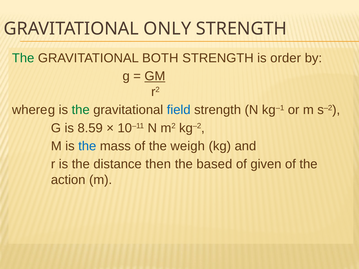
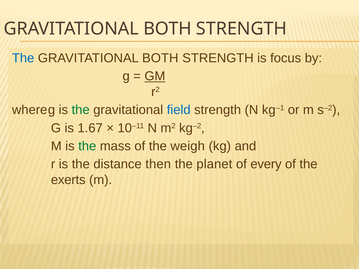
ONLY at (167, 29): ONLY -> BOTH
The at (23, 58) colour: green -> blue
order: order -> focus
8.59: 8.59 -> 1.67
the at (87, 146) colour: blue -> green
based: based -> planet
given: given -> every
action: action -> exerts
